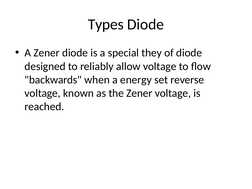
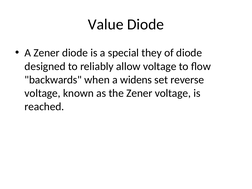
Types: Types -> Value
energy: energy -> widens
